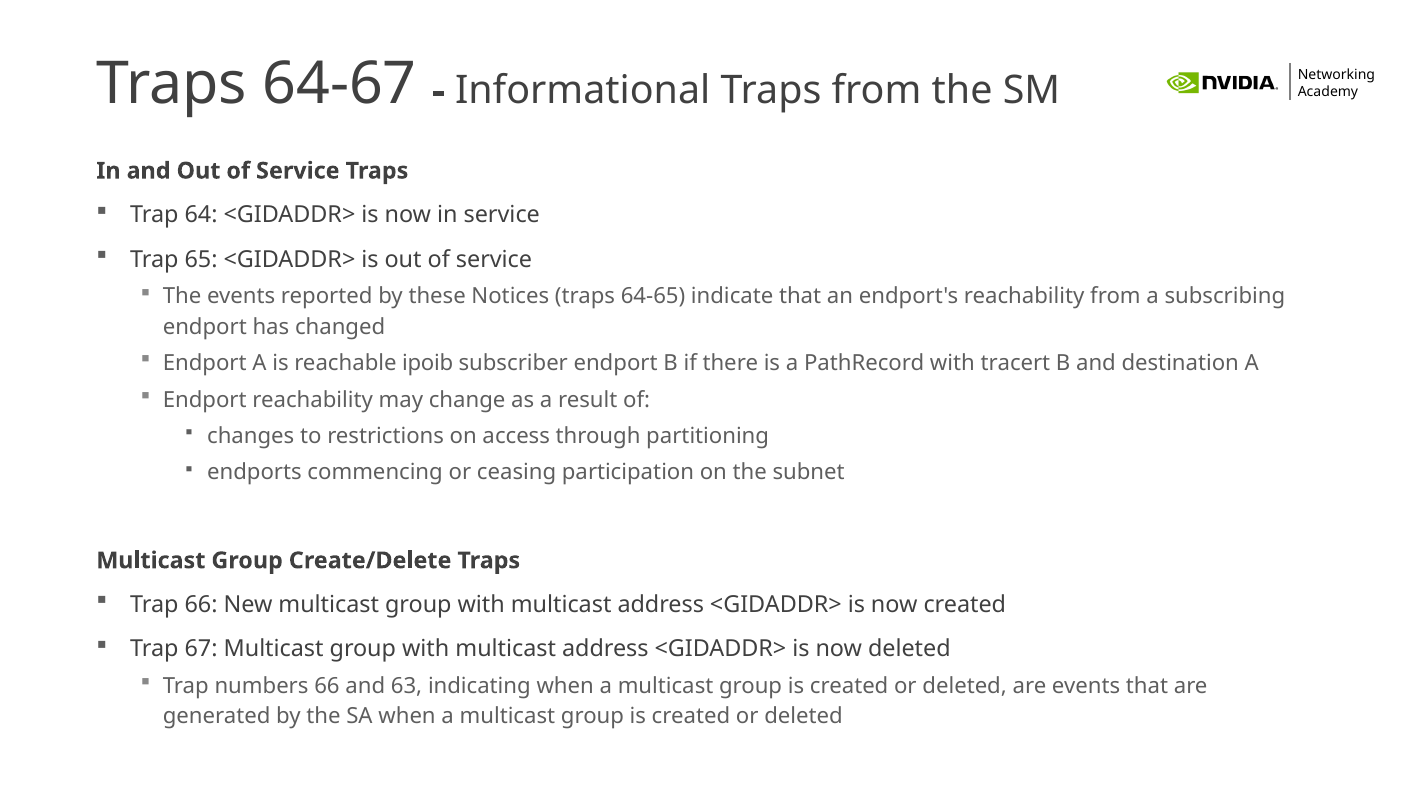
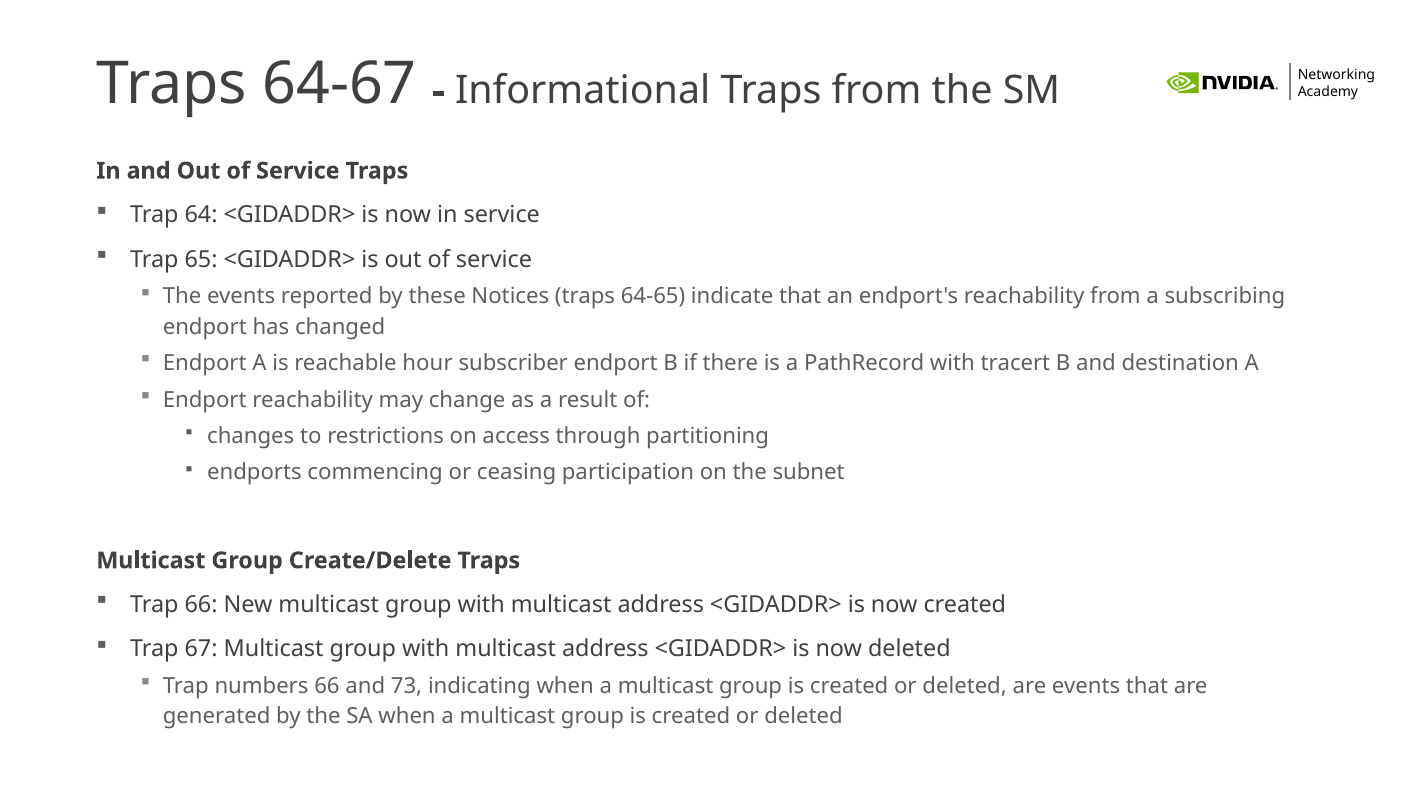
ipoib: ipoib -> hour
63: 63 -> 73
